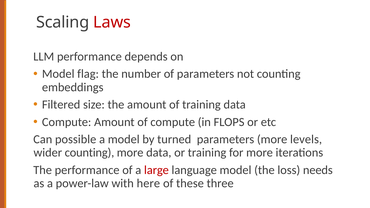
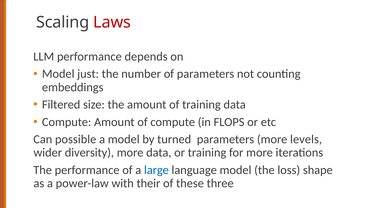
flag: flag -> just
wider counting: counting -> diversity
large colour: red -> blue
needs: needs -> shape
here: here -> their
